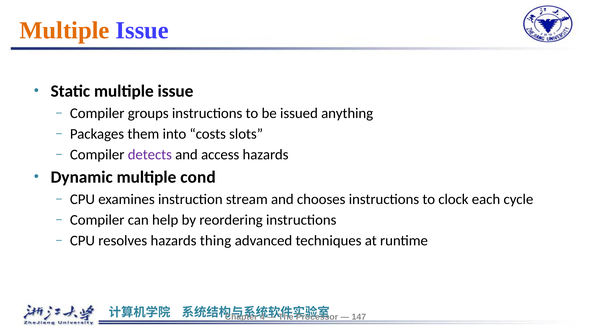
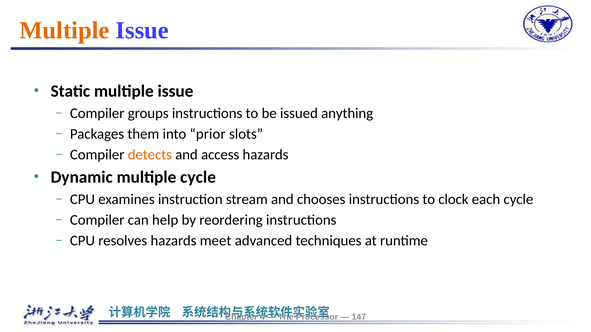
costs: costs -> prior
detects colour: purple -> orange
multiple cond: cond -> cycle
thing: thing -> meet
